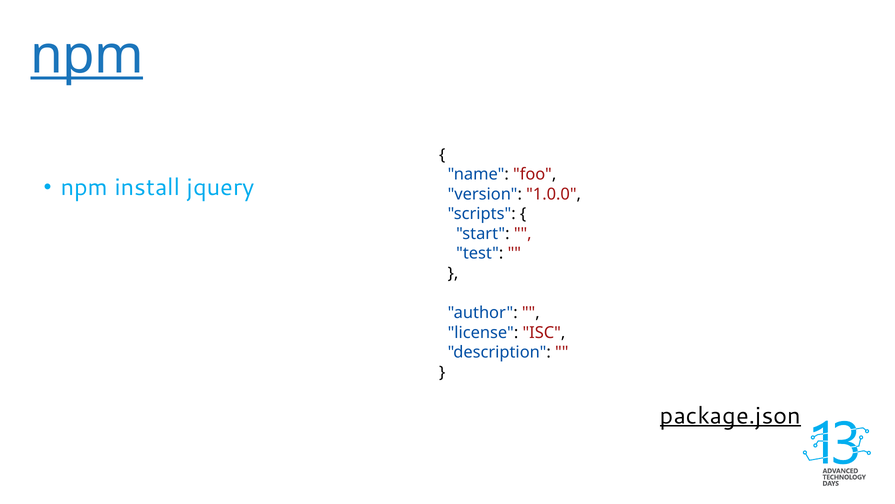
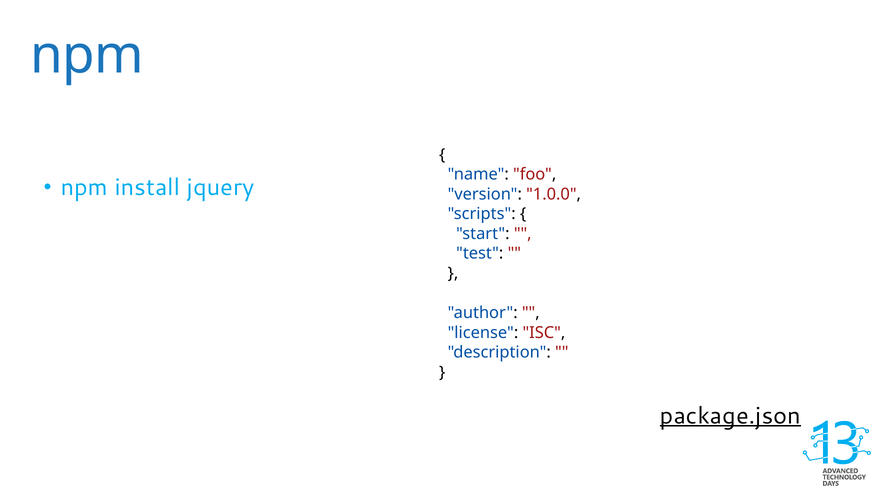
npm at (87, 55) underline: present -> none
